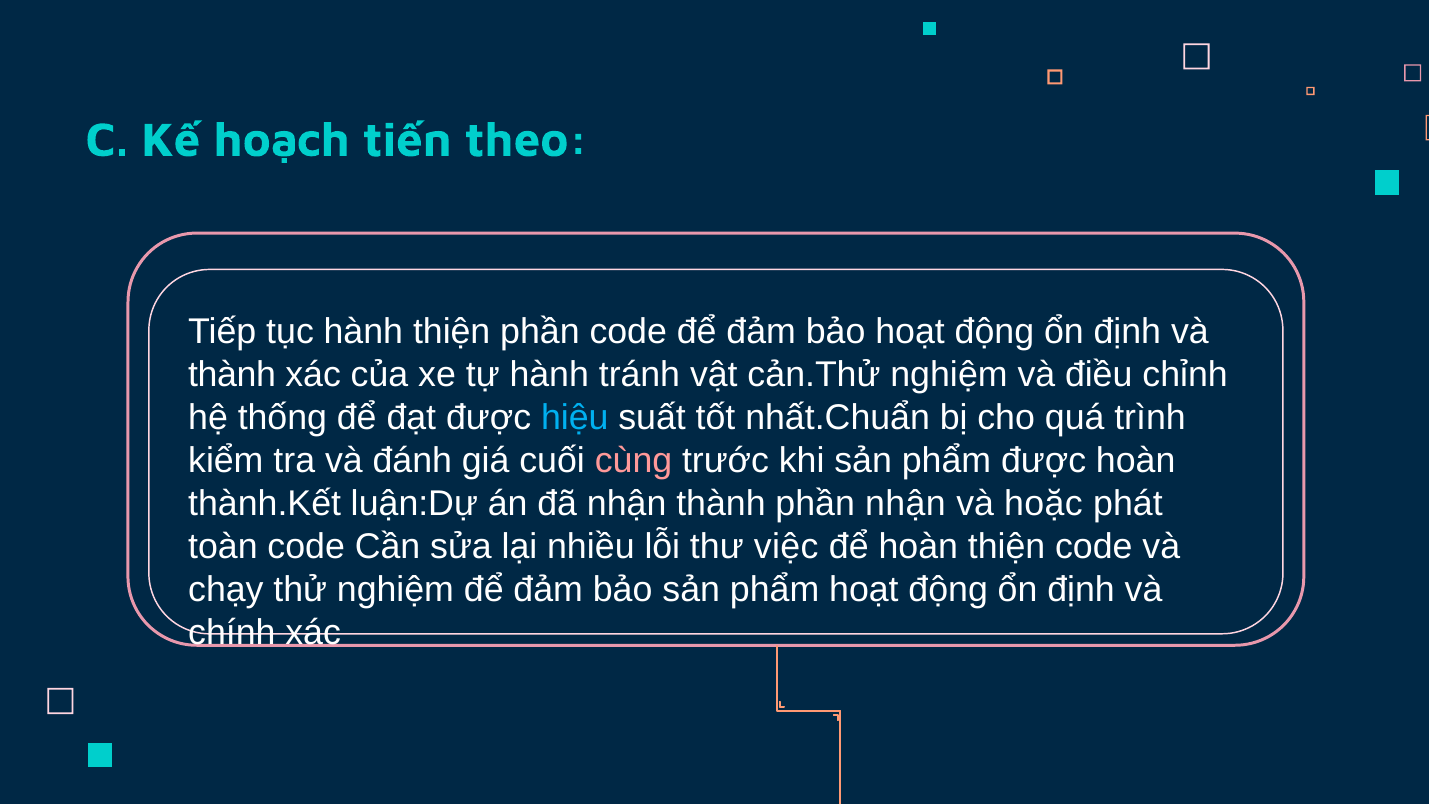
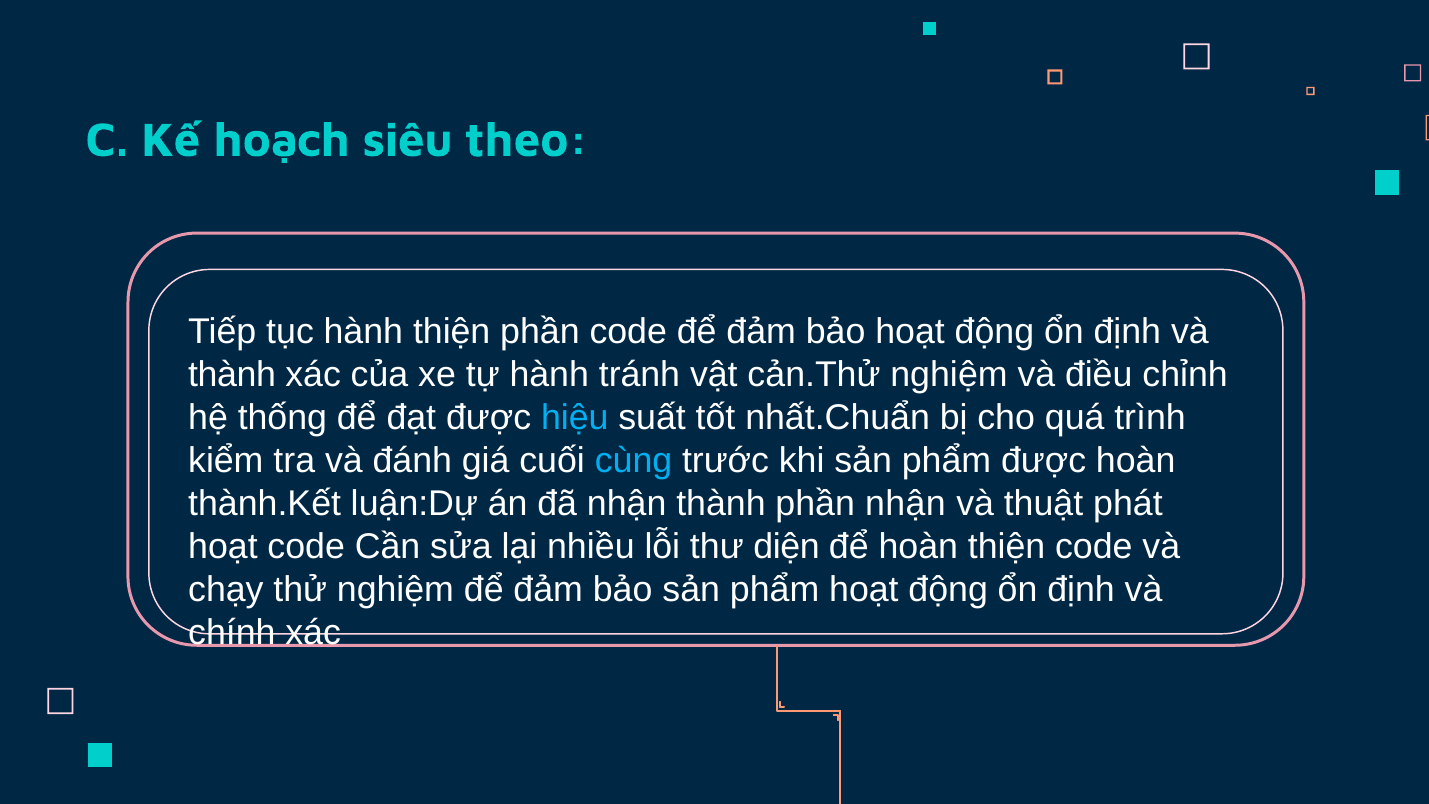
tiến: tiến -> siêu
cùng colour: pink -> light blue
hoặc: hoặc -> thuật
toàn at (223, 546): toàn -> hoạt
việc: việc -> diện
